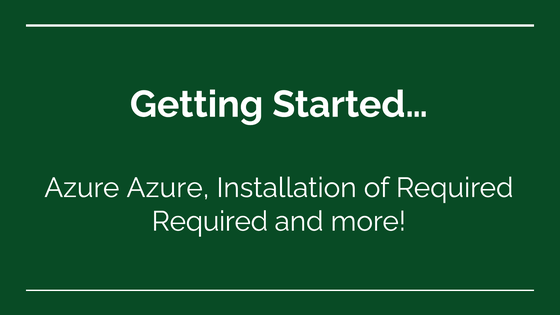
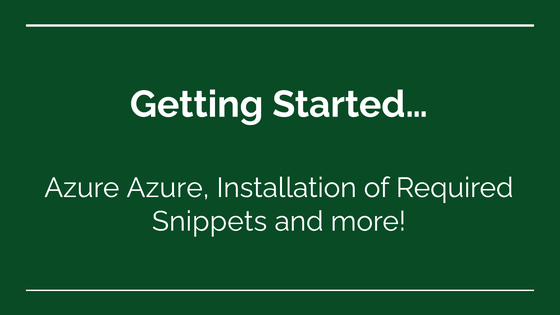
Required at (210, 221): Required -> Snippets
